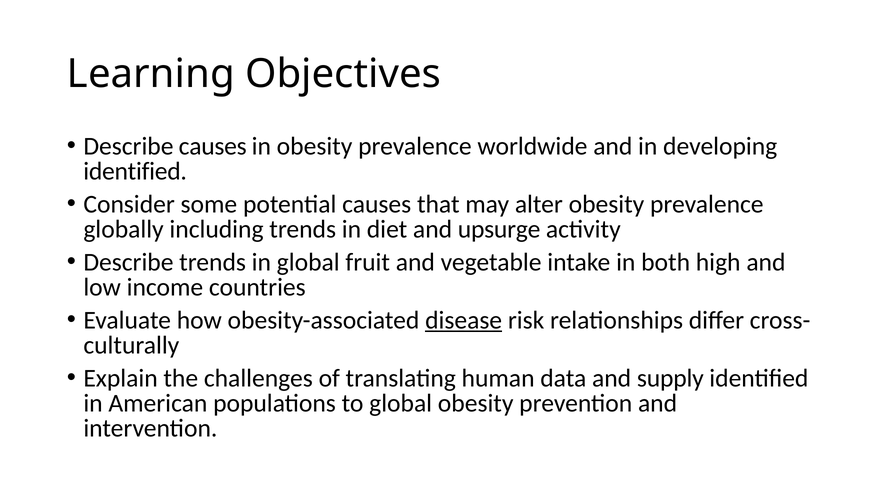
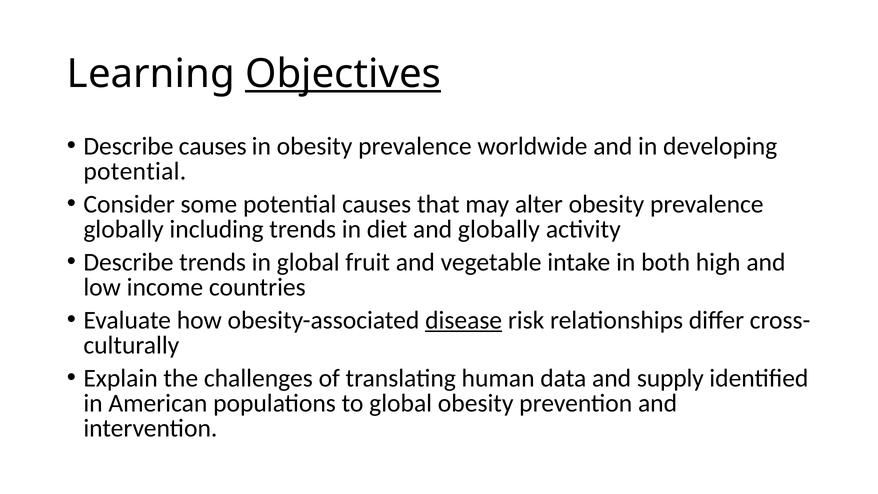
Objectives underline: none -> present
identified at (135, 171): identified -> potential
and upsurge: upsurge -> globally
